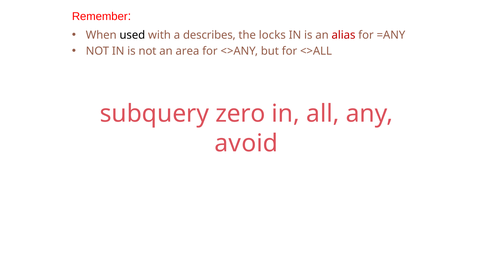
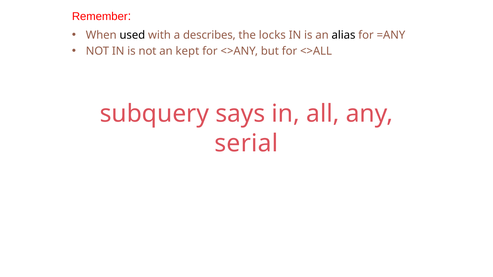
alias colour: red -> black
area: area -> kept
zero: zero -> says
avoid: avoid -> serial
